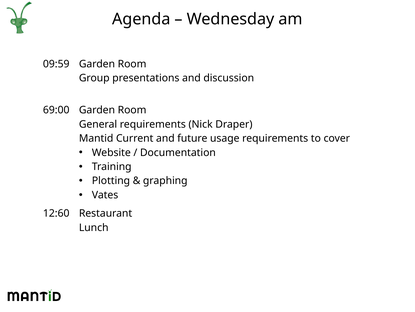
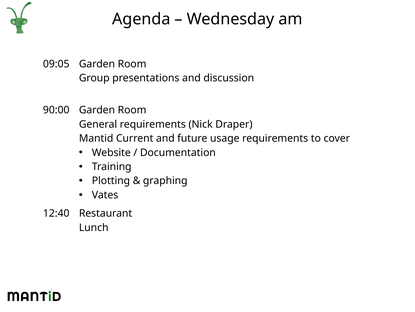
09:59: 09:59 -> 09:05
69:00: 69:00 -> 90:00
12:60: 12:60 -> 12:40
